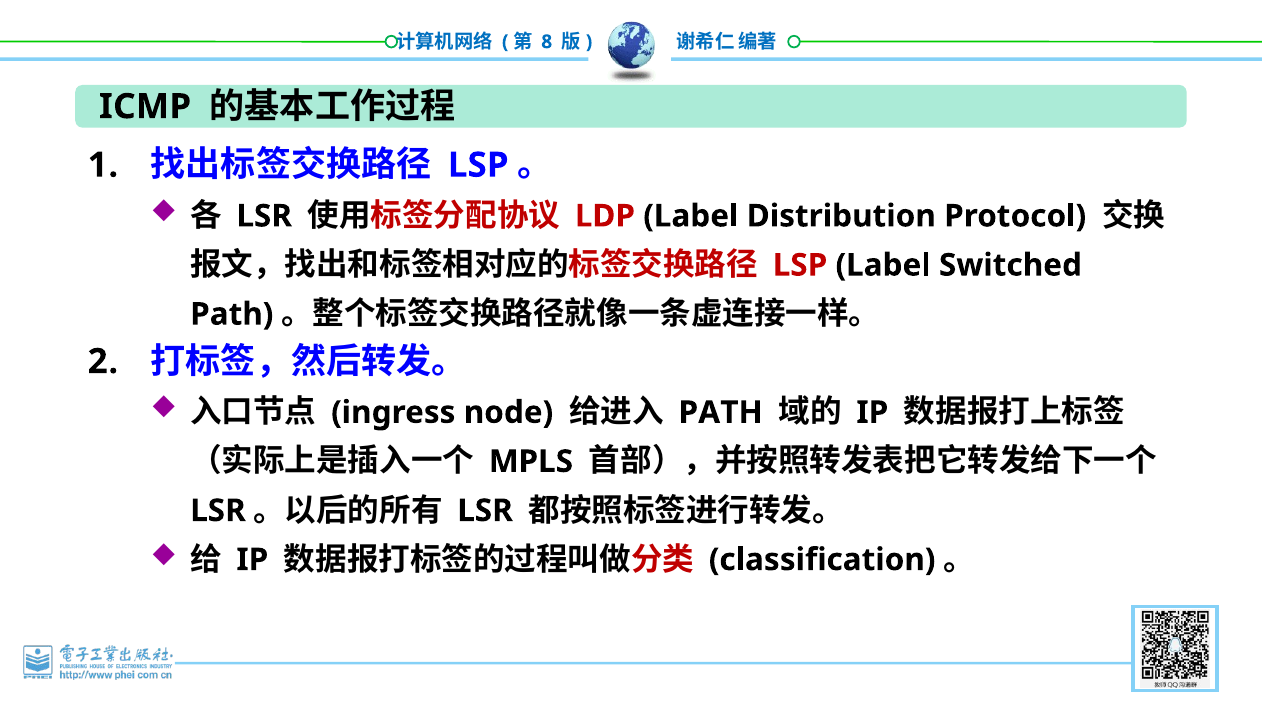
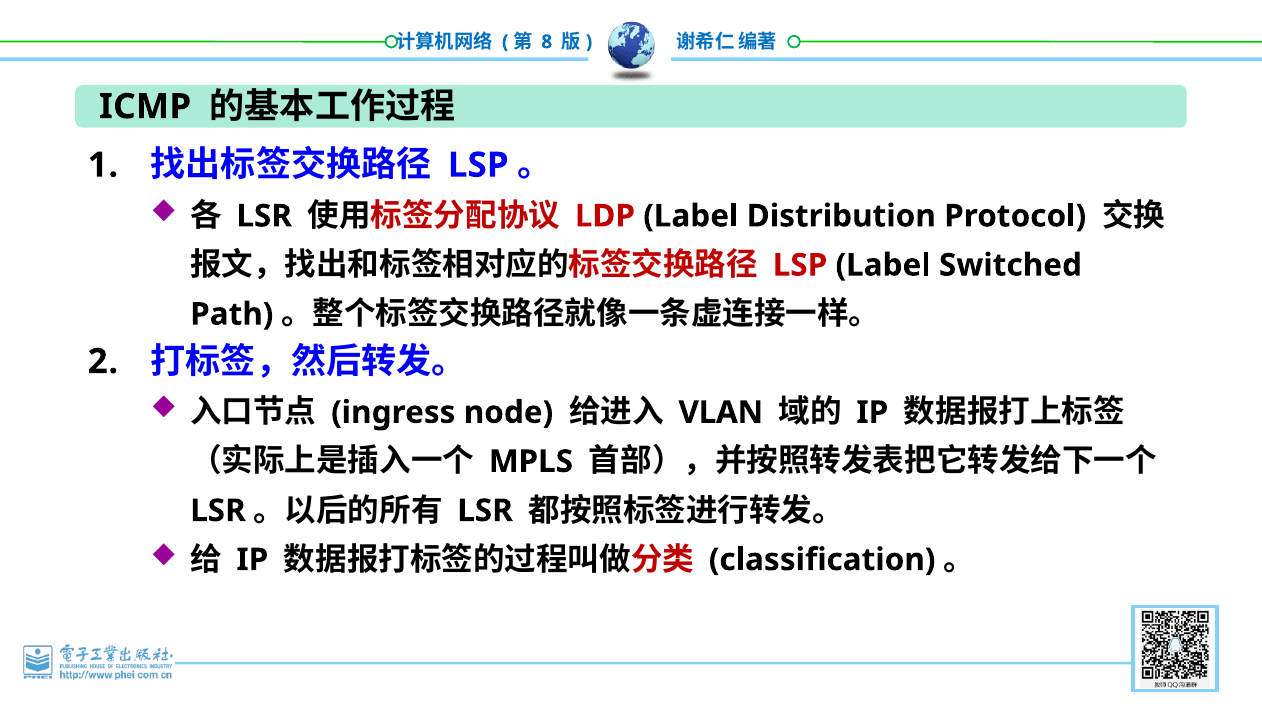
PATH at (721, 412): PATH -> VLAN
